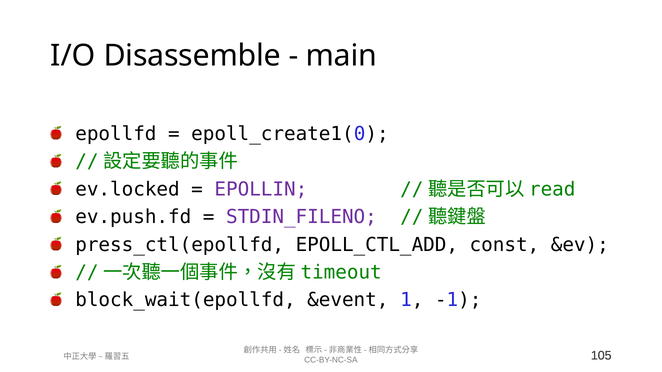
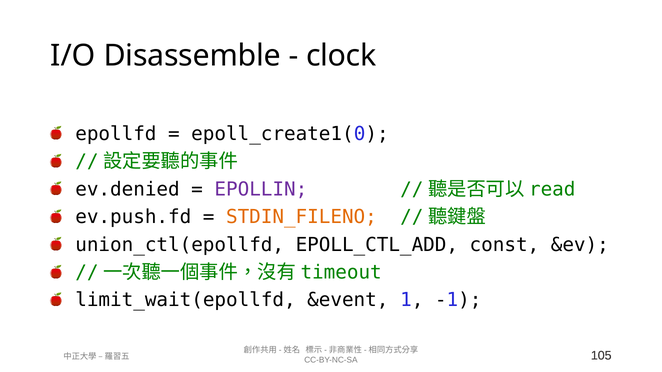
main: main -> clock
ev.locked: ev.locked -> ev.denied
STDIN_FILENO colour: purple -> orange
press_ctl(epollfd: press_ctl(epollfd -> union_ctl(epollfd
block_wait(epollfd: block_wait(epollfd -> limit_wait(epollfd
